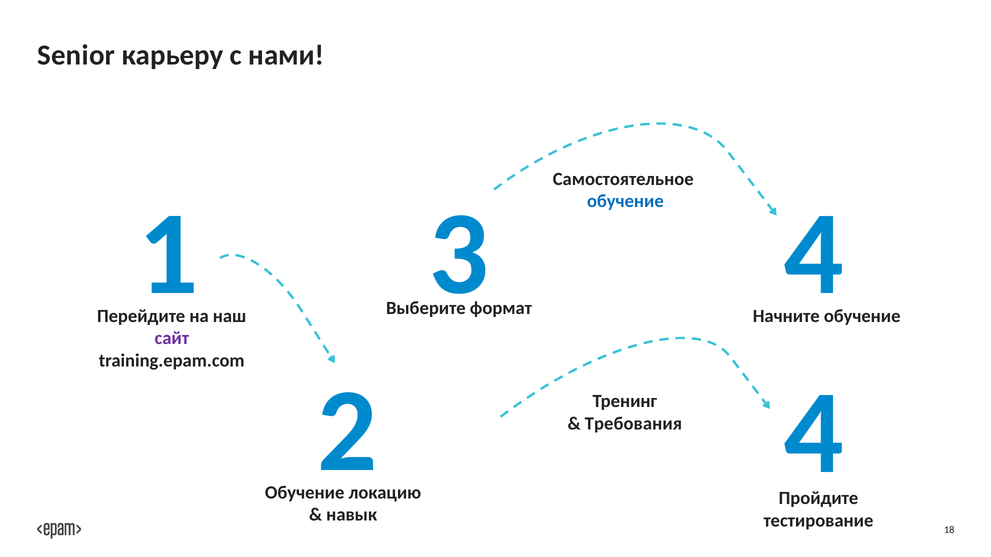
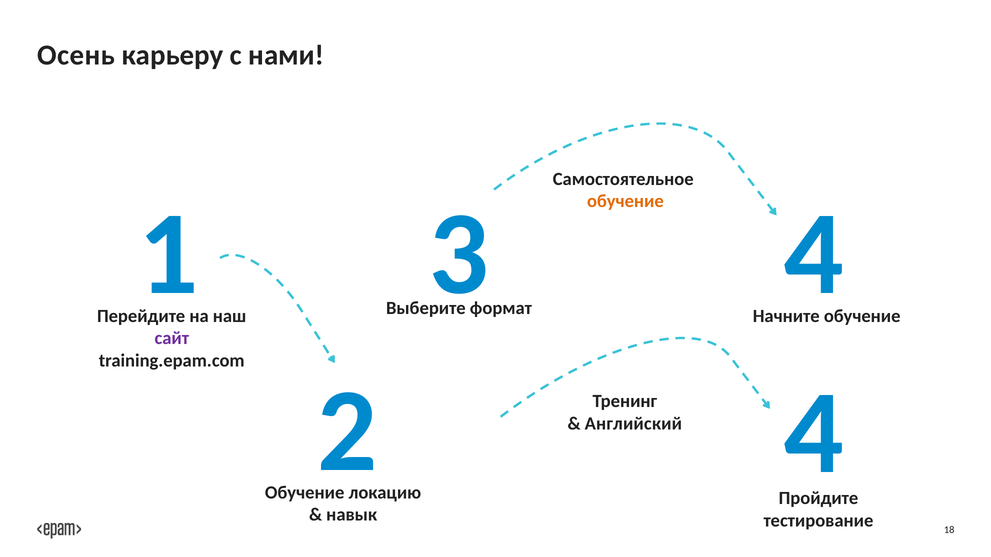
Senior: Senior -> Осень
обучение at (625, 202) colour: blue -> orange
Требования: Требования -> Английский
